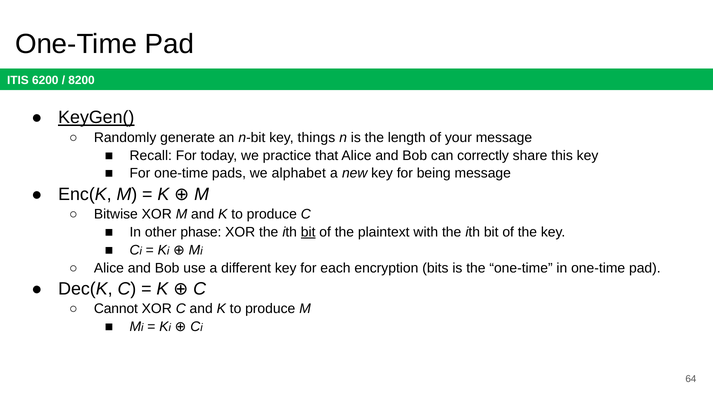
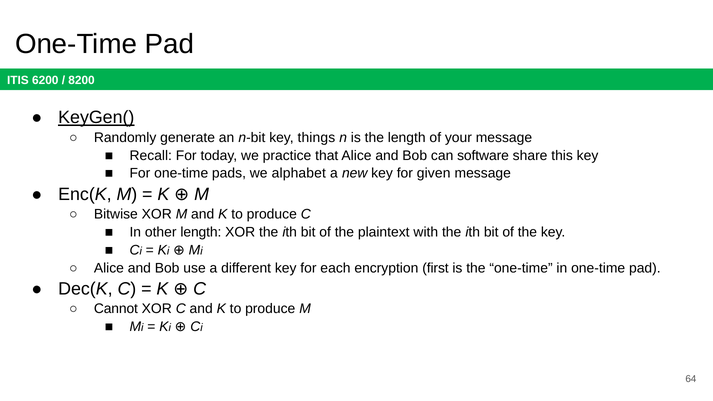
correctly: correctly -> software
being: being -> given
other phase: phase -> length
bit at (308, 232) underline: present -> none
bits: bits -> first
